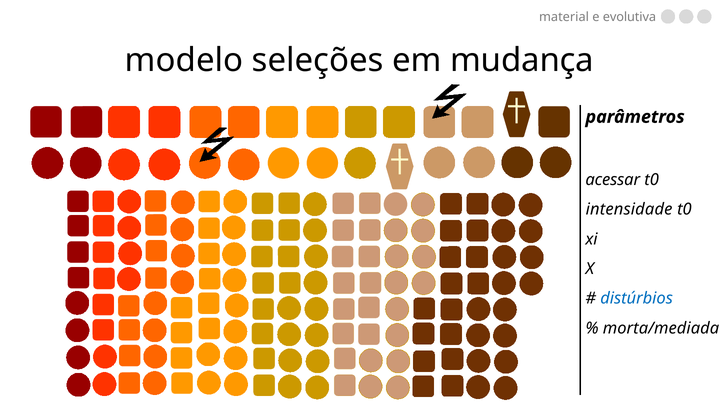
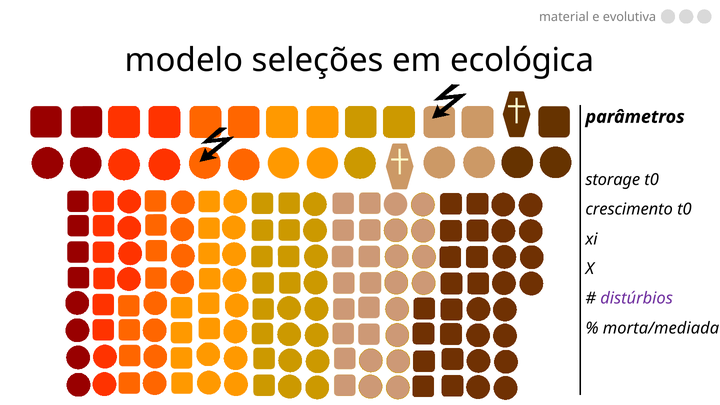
mudança: mudança -> ecológica
acessar: acessar -> storage
intensidade: intensidade -> crescimento
distúrbios colour: blue -> purple
